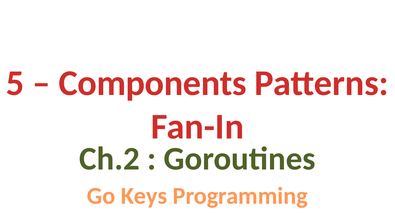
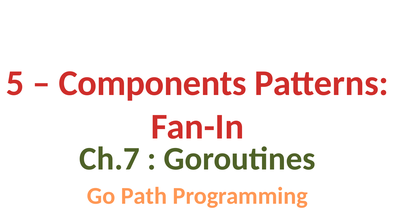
Ch.2: Ch.2 -> Ch.7
Keys: Keys -> Path
